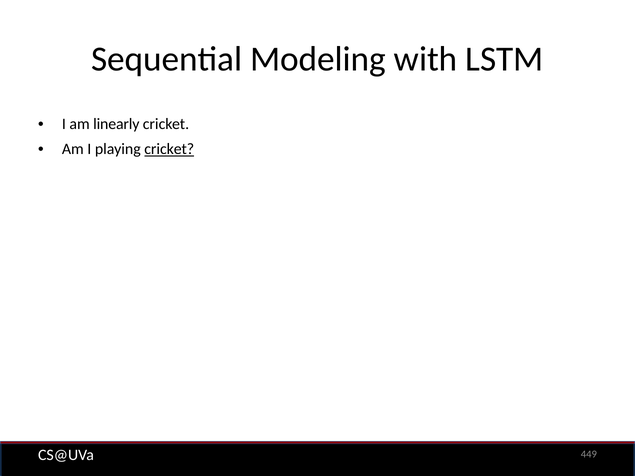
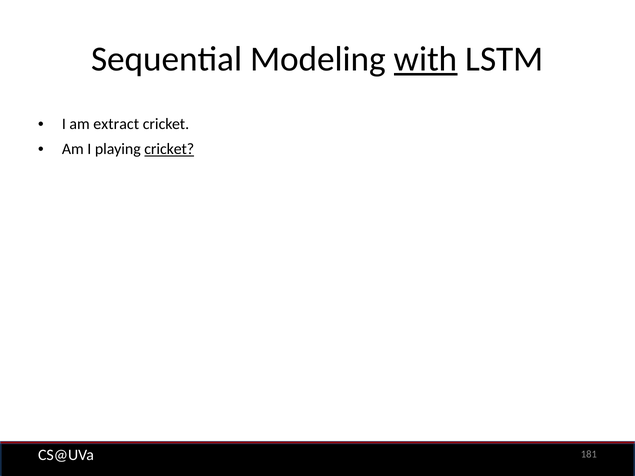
with underline: none -> present
linearly: linearly -> extract
449: 449 -> 181
